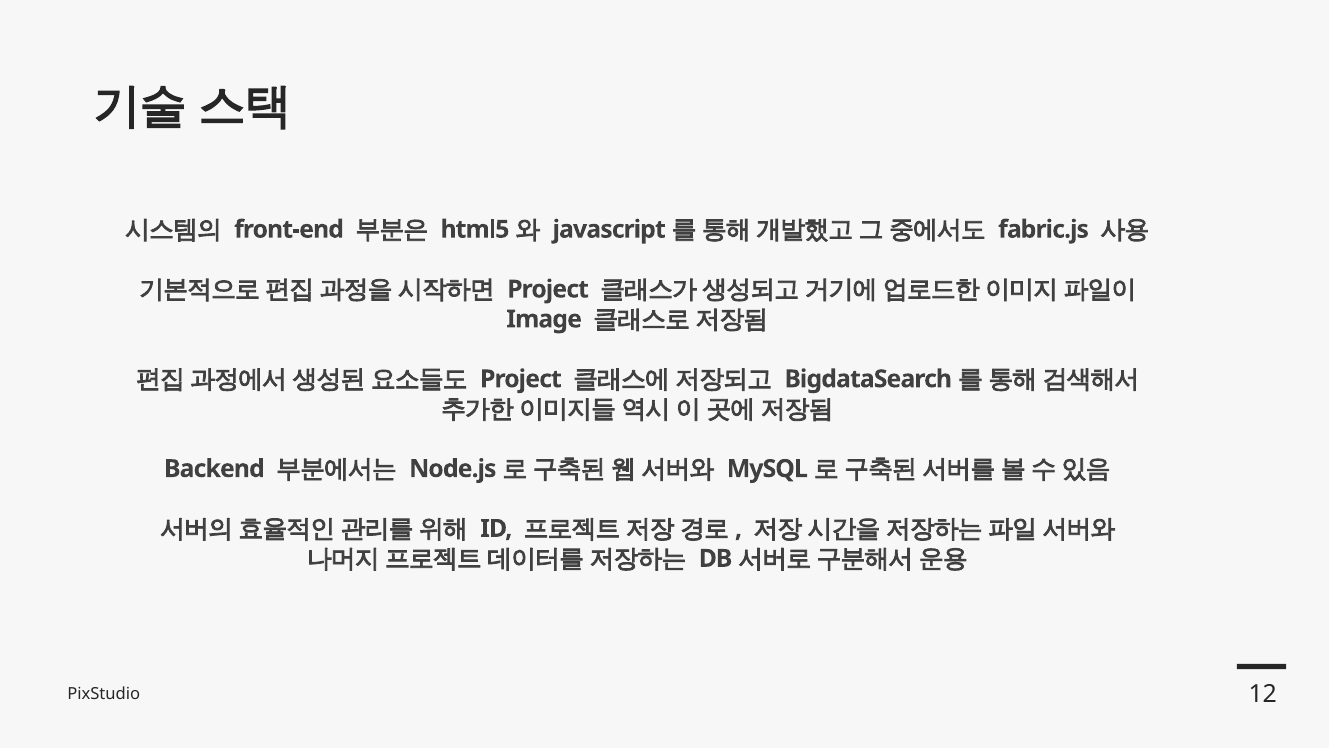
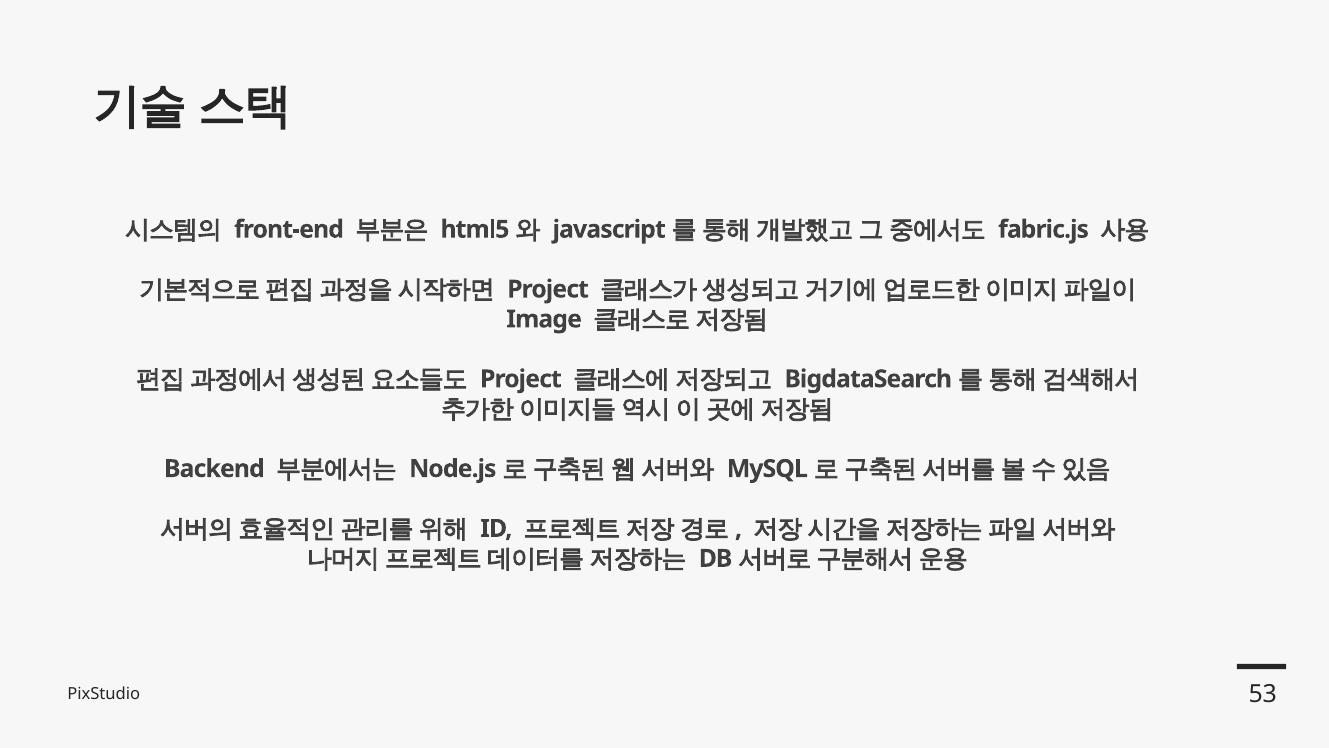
12: 12 -> 53
